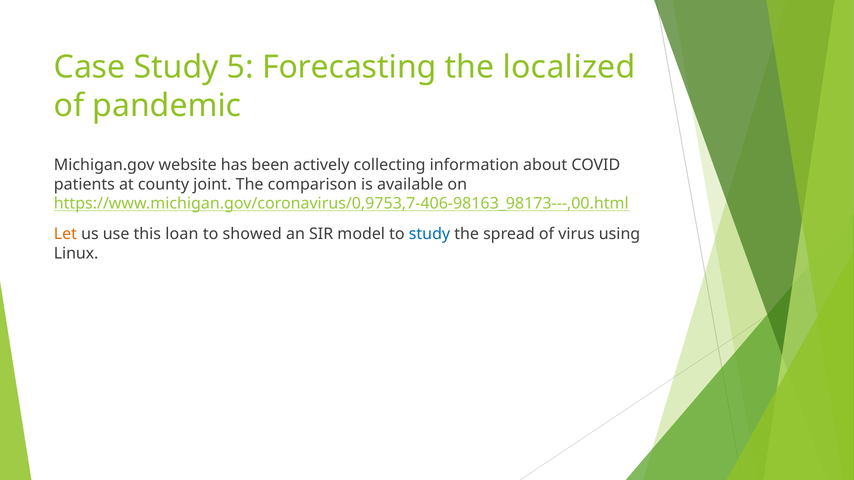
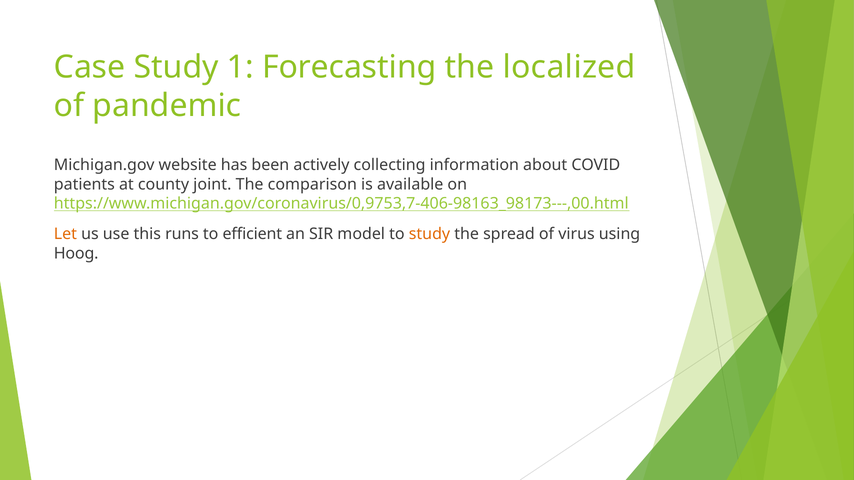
5: 5 -> 1
loan: loan -> runs
showed: showed -> efficient
study at (429, 234) colour: blue -> orange
Linux: Linux -> Hoog
